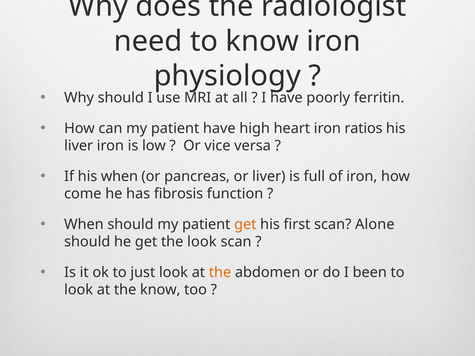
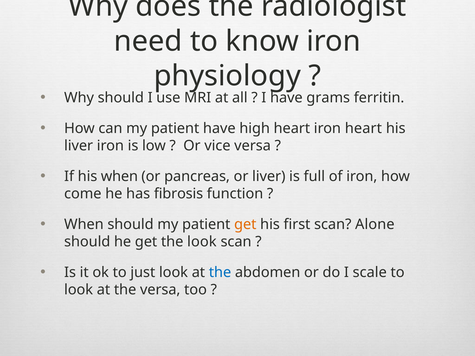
poorly: poorly -> grams
iron ratios: ratios -> heart
the at (220, 273) colour: orange -> blue
been: been -> scale
the know: know -> versa
